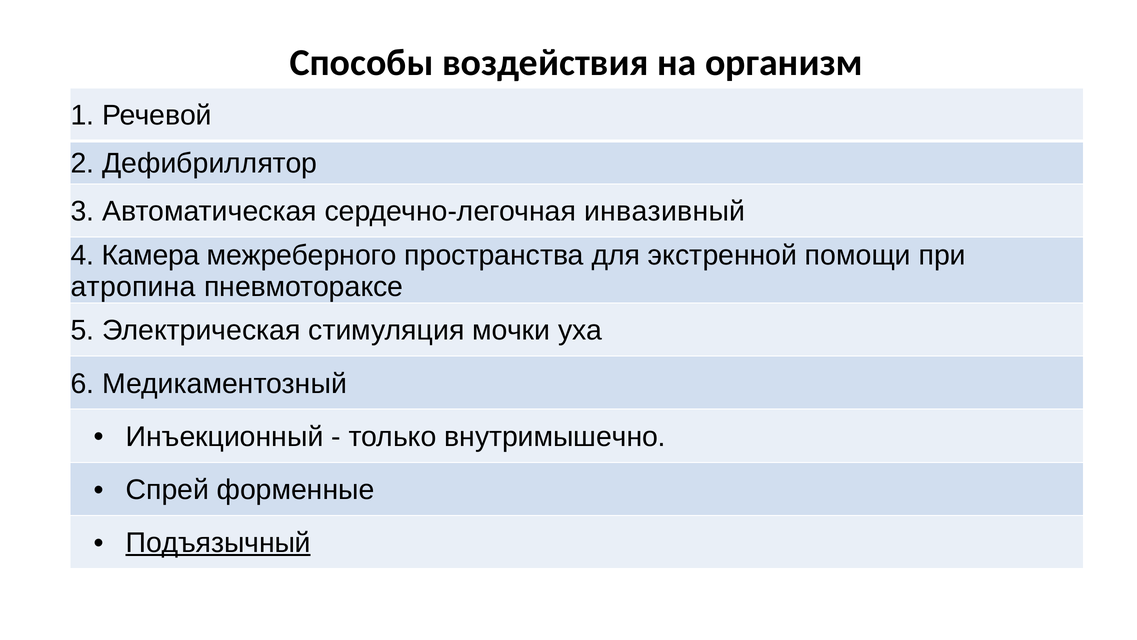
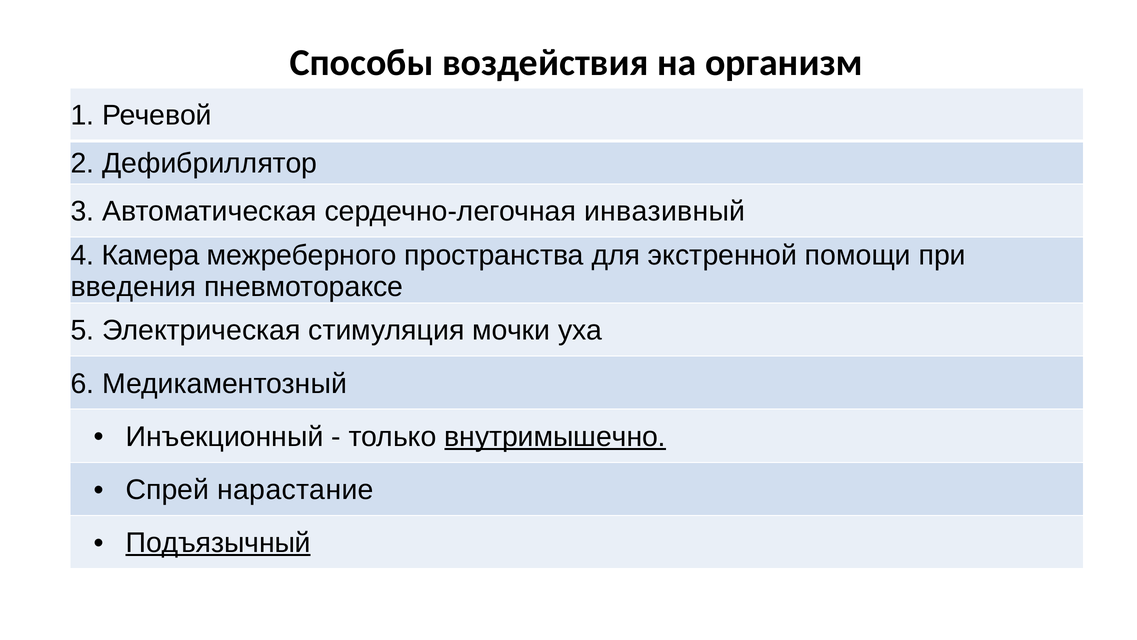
атропина: атропина -> введения
внутримышечно underline: none -> present
форменные: форменные -> нарастание
